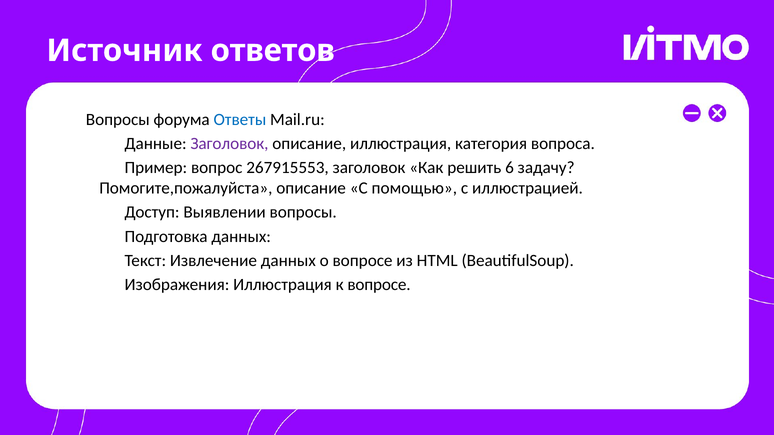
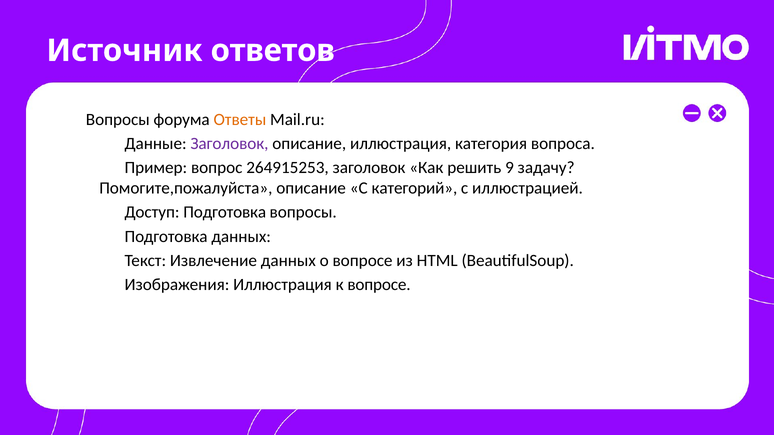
Ответы colour: blue -> orange
267915553: 267915553 -> 264915253
6: 6 -> 9
помощью: помощью -> категорий
Выявлении: Выявлении -> Подготовка
